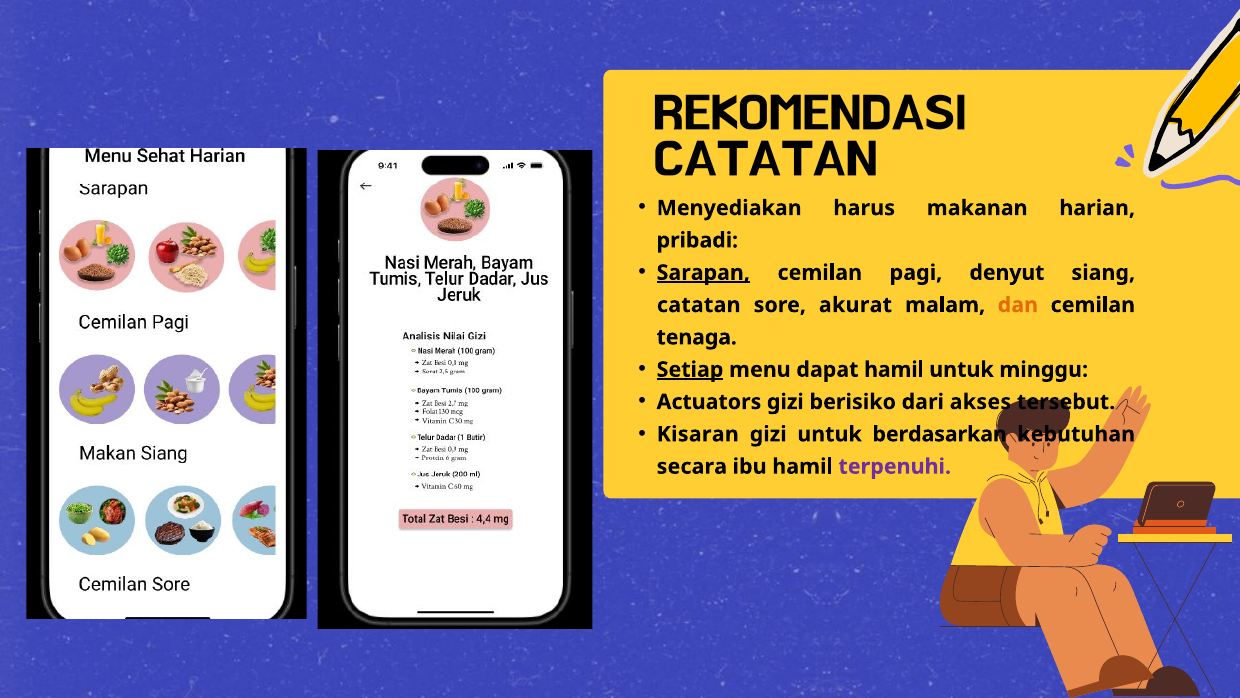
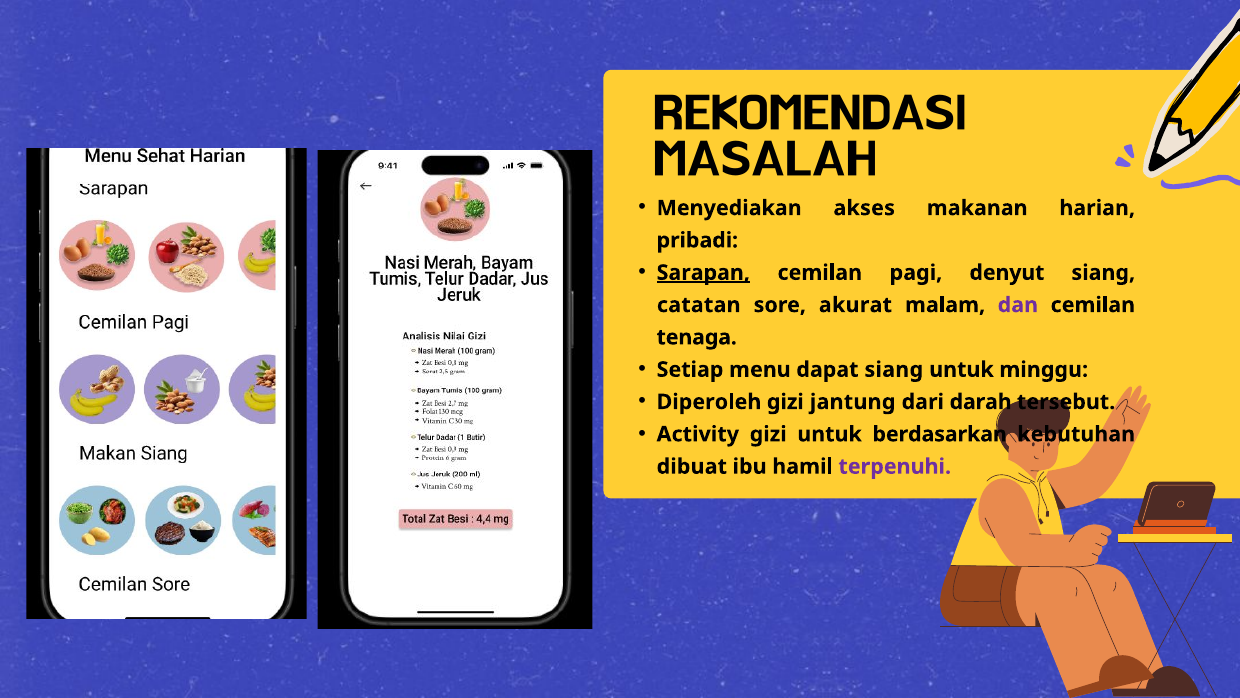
CATATAN at (765, 158): CATATAN -> MASALAH
harus: harus -> akses
dan colour: orange -> purple
Setiap underline: present -> none
dapat hamil: hamil -> siang
Actuators: Actuators -> Diperoleh
berisiko: berisiko -> jantung
akses: akses -> darah
Kisaran: Kisaran -> Activity
secara: secara -> dibuat
